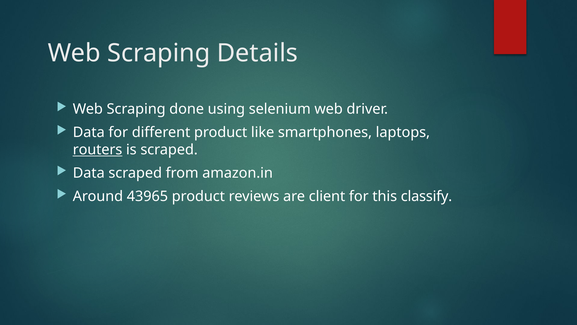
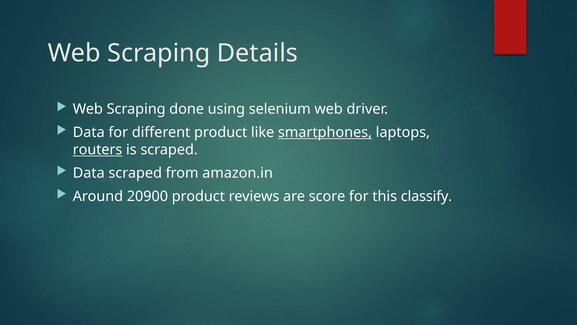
smartphones underline: none -> present
43965: 43965 -> 20900
client: client -> score
